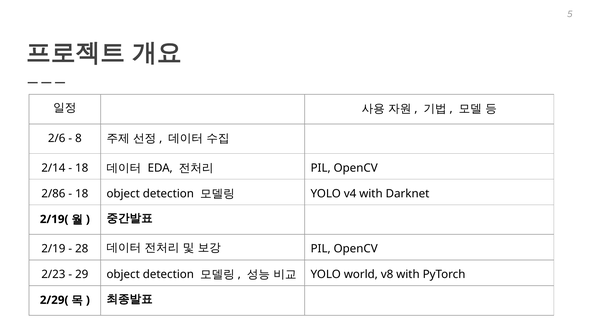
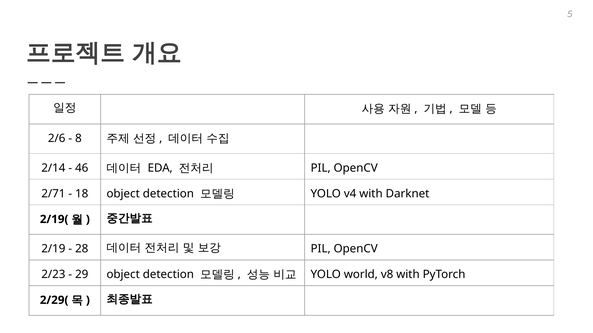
18 at (82, 168): 18 -> 46
2/86: 2/86 -> 2/71
